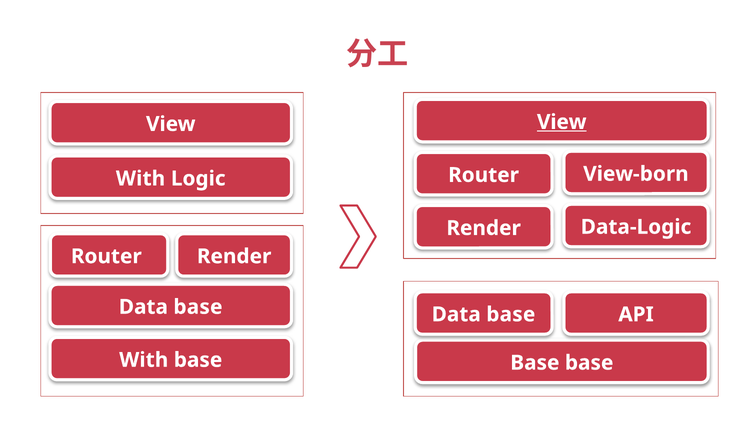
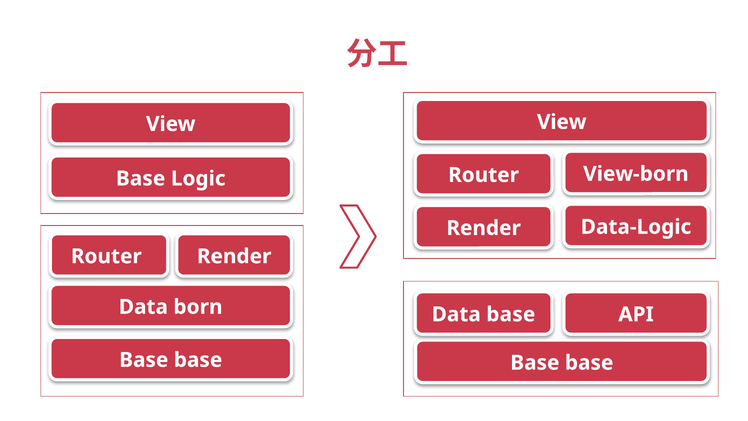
View at (562, 122) underline: present -> none
With at (141, 178): With -> Base
base at (198, 307): base -> born
With at (144, 360): With -> Base
